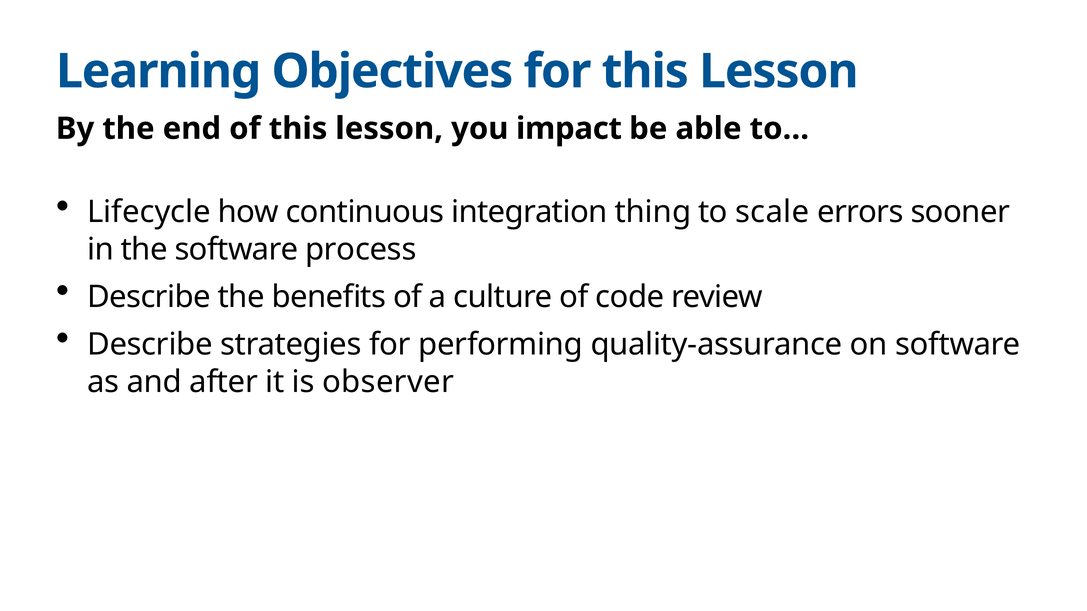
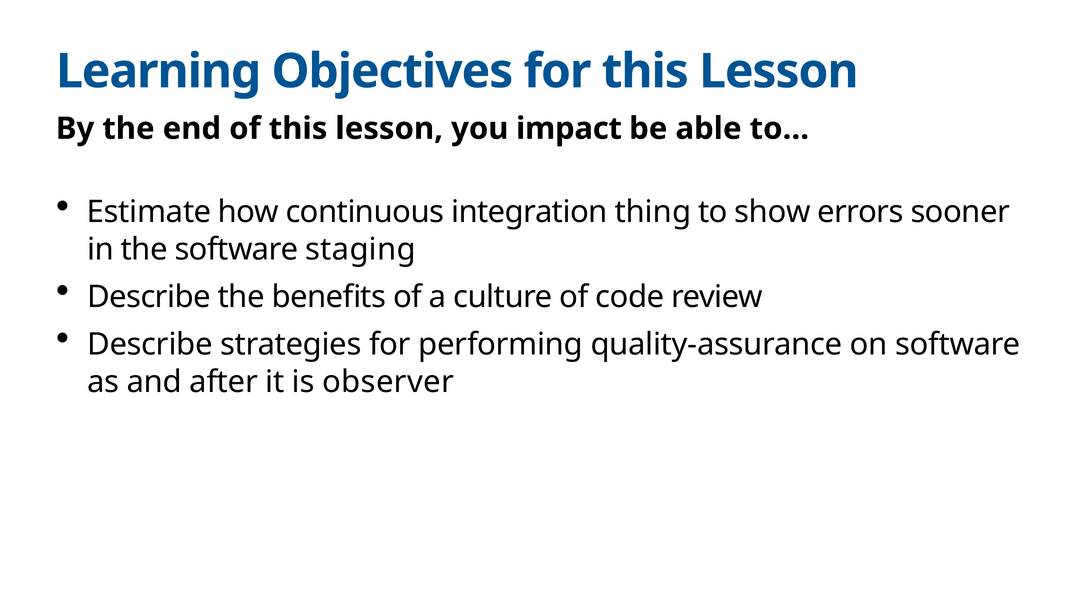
Lifecycle: Lifecycle -> Estimate
scale: scale -> show
process: process -> staging
